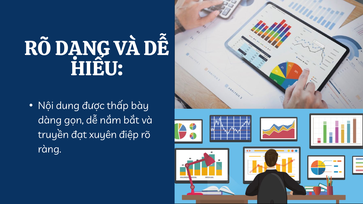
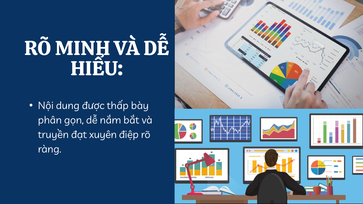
DẠNG: DẠNG -> MINH
dàng: dàng -> phân
